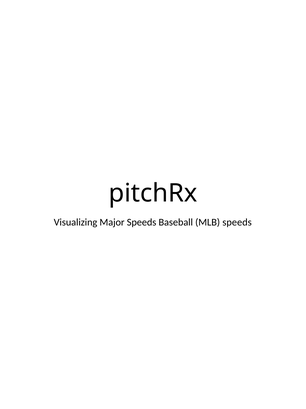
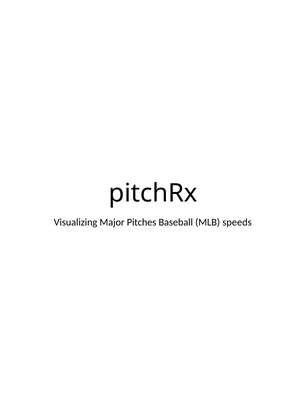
Major Speeds: Speeds -> Pitches
